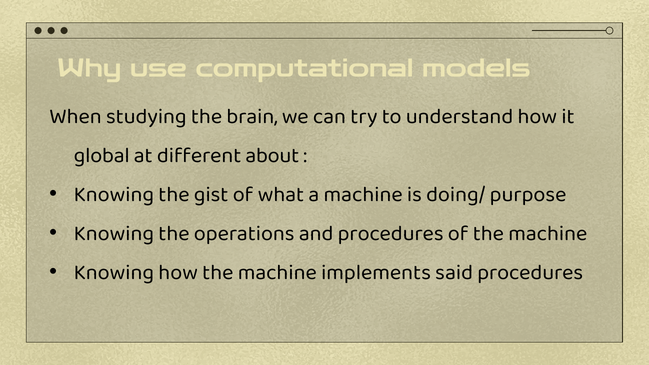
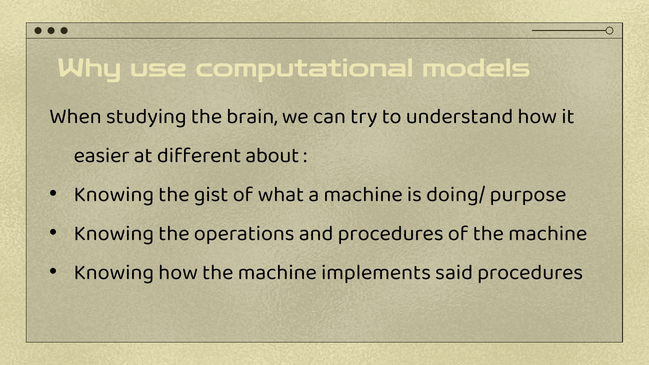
global: global -> easier
